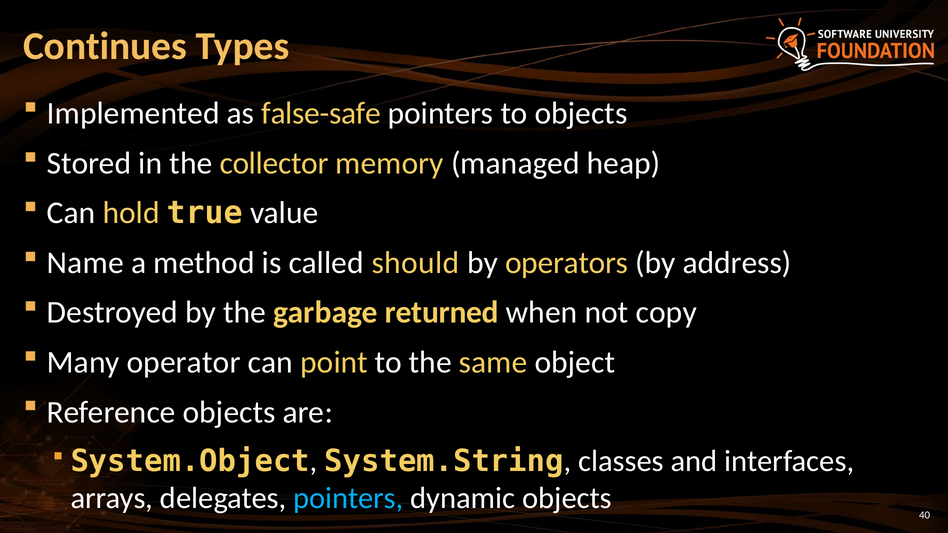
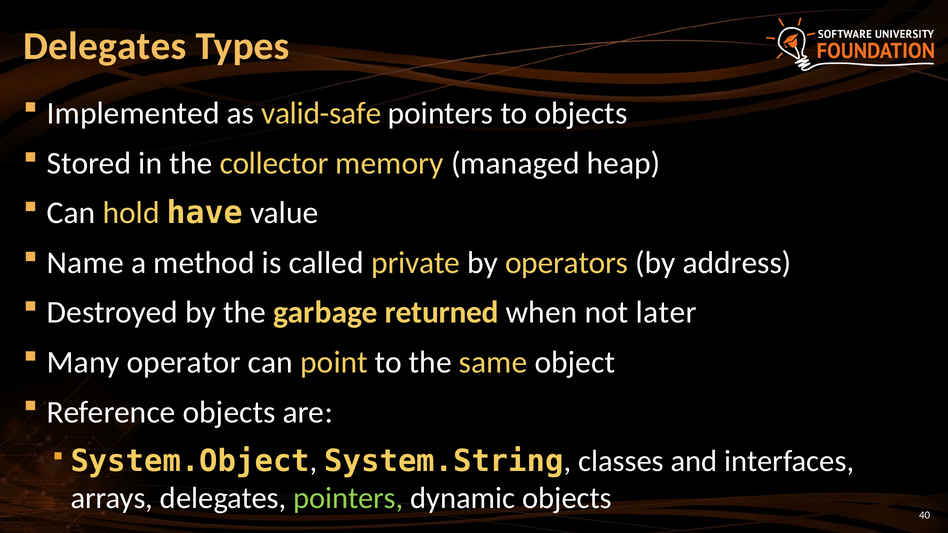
Continues at (105, 46): Continues -> Delegates
false-safe: false-safe -> valid-safe
true: true -> have
should: should -> private
copy: copy -> later
pointers at (348, 498) colour: light blue -> light green
